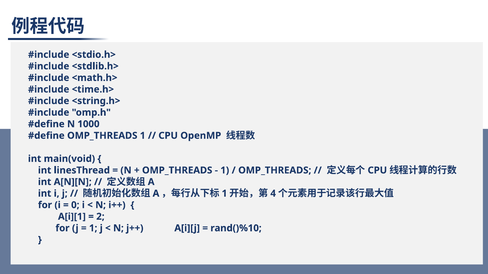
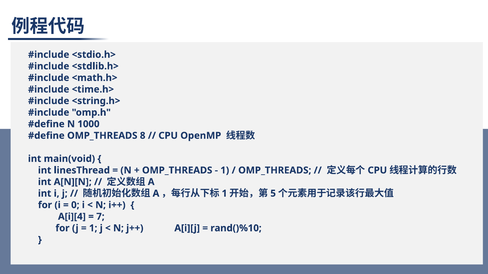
OMP_THREADS 1: 1 -> 8
4: 4 -> 5
A[i][1: A[i][1 -> A[i][4
2: 2 -> 7
